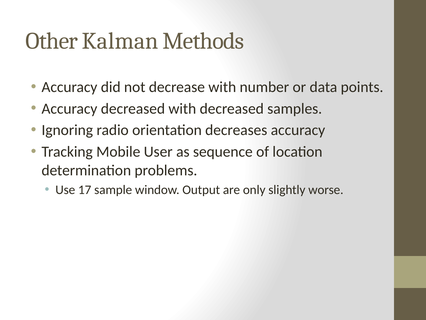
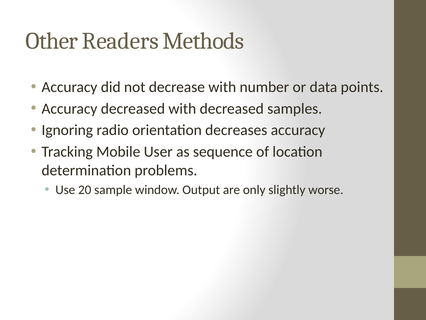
Kalman: Kalman -> Readers
17: 17 -> 20
